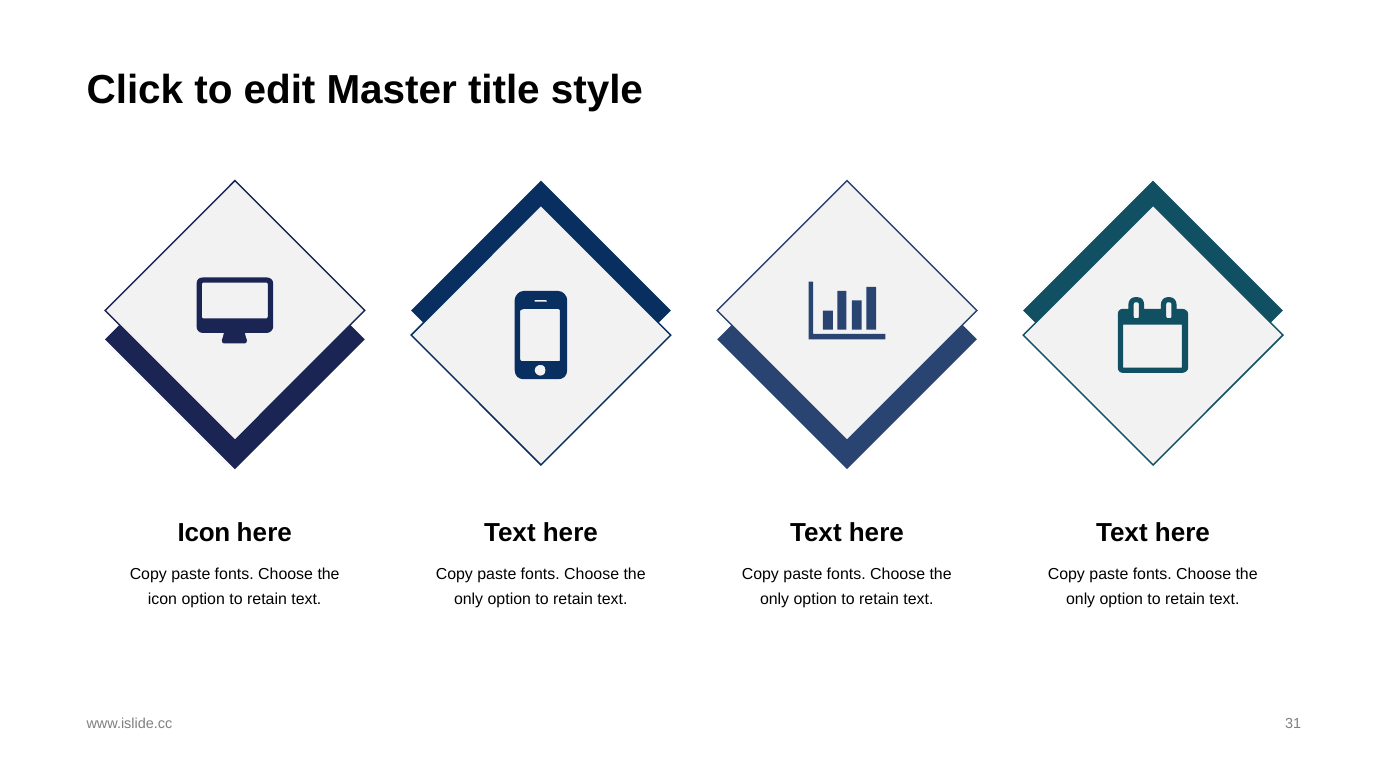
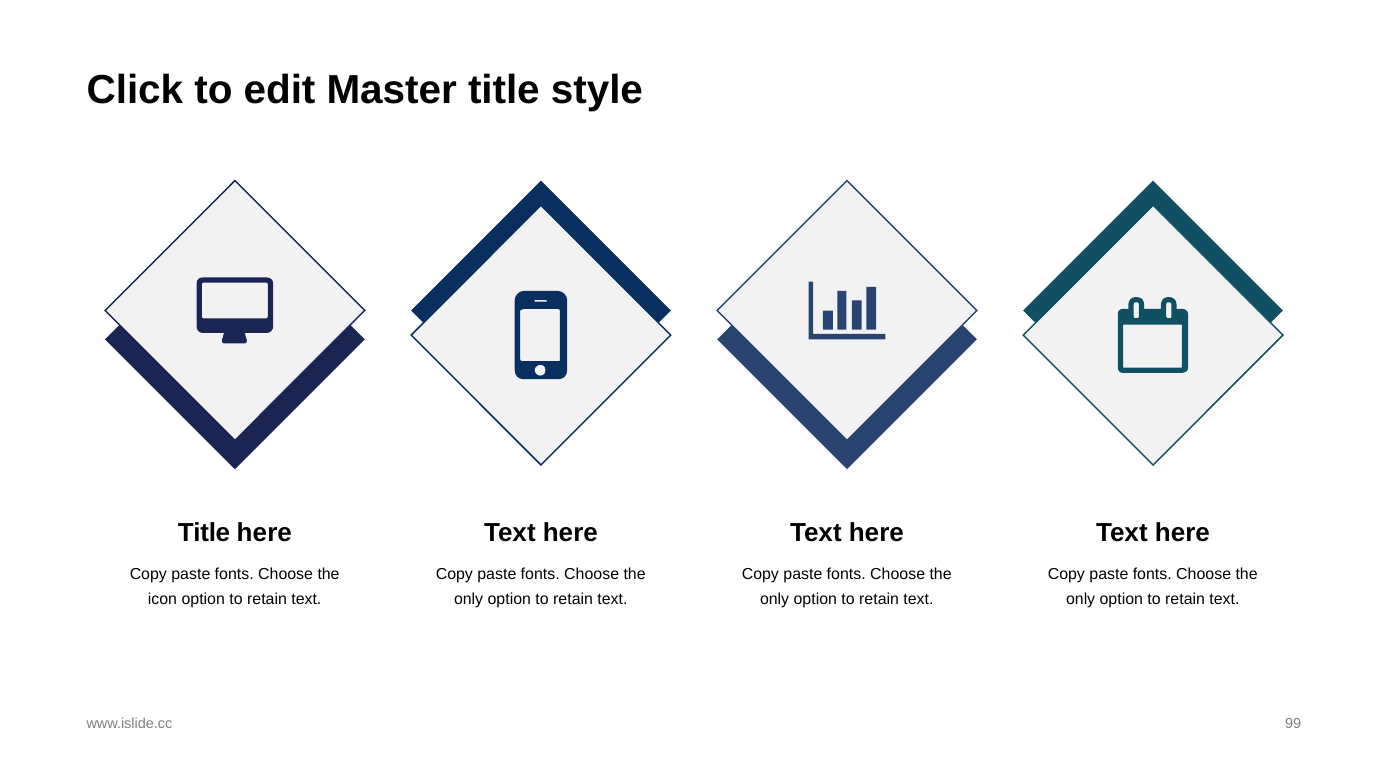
Icon at (204, 533): Icon -> Title
31: 31 -> 99
